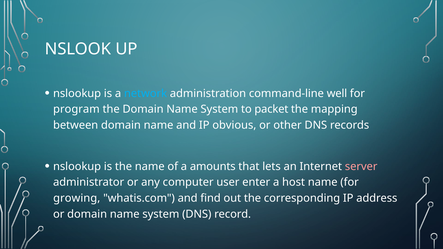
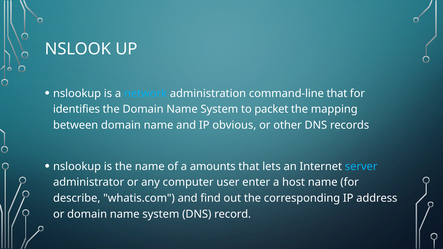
command-line well: well -> that
program: program -> identifies
server colour: pink -> light blue
growing: growing -> describe
